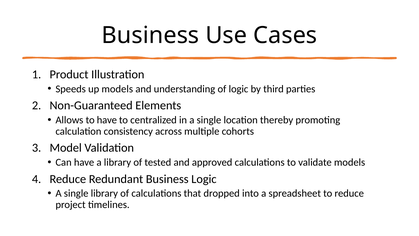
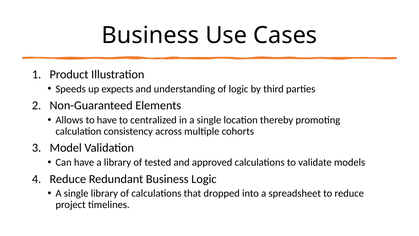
up models: models -> expects
